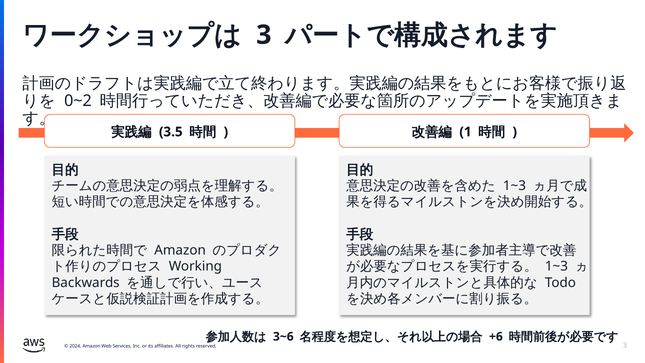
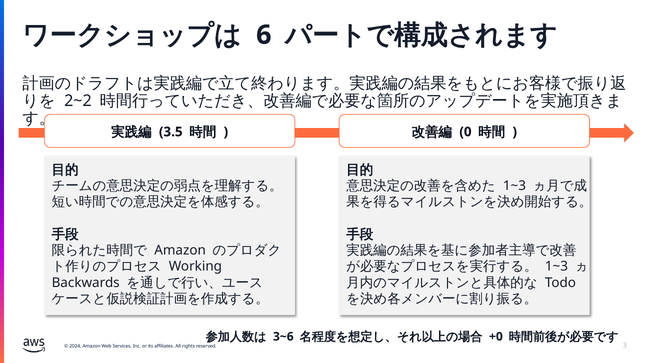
3 at (264, 35): 3 -> 6
0~2: 0~2 -> 2~2
1: 1 -> 0
+6: +6 -> +0
